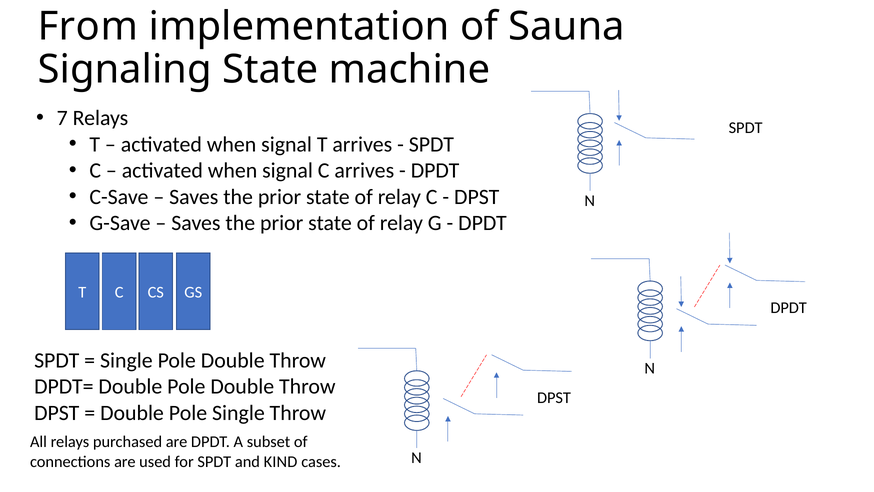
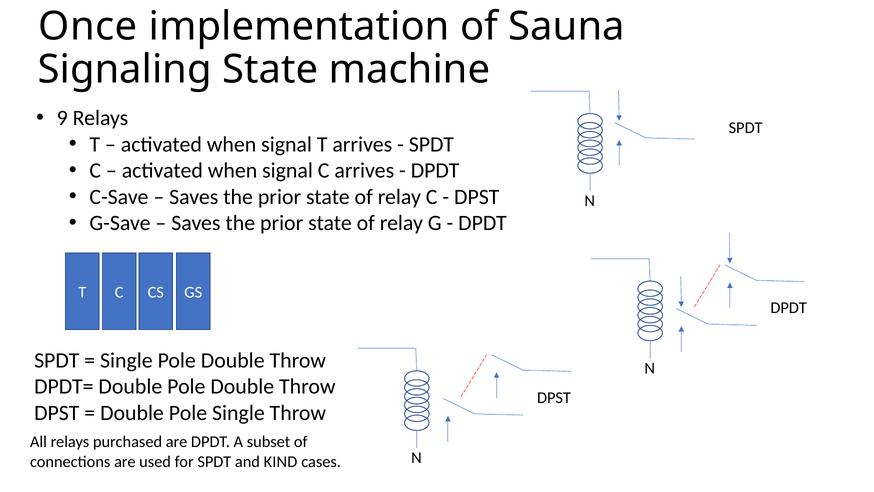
From: From -> Once
7: 7 -> 9
